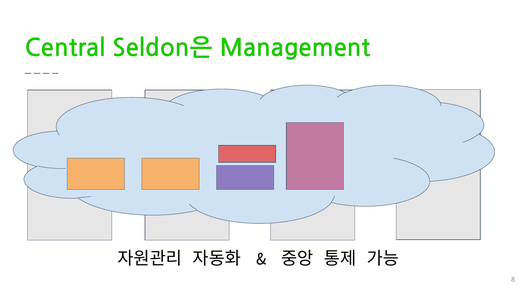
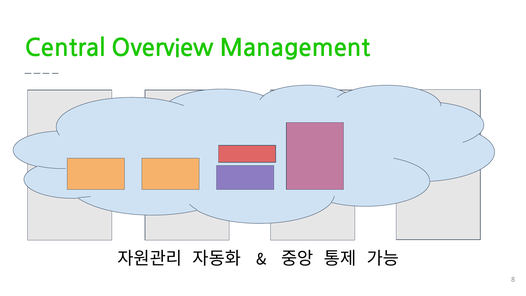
Seldon은: Seldon은 -> Overview
